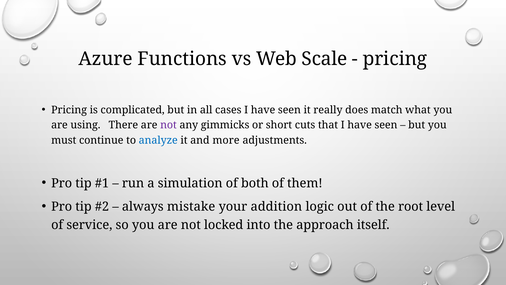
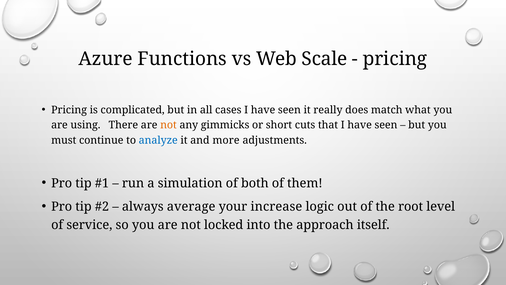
not at (168, 125) colour: purple -> orange
mistake: mistake -> average
addition: addition -> increase
